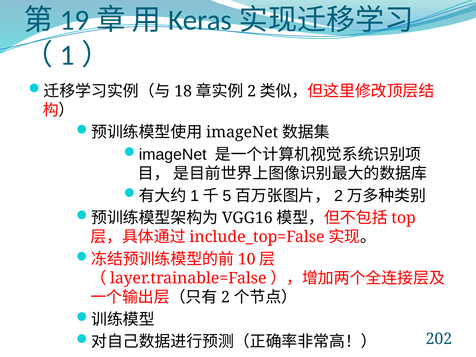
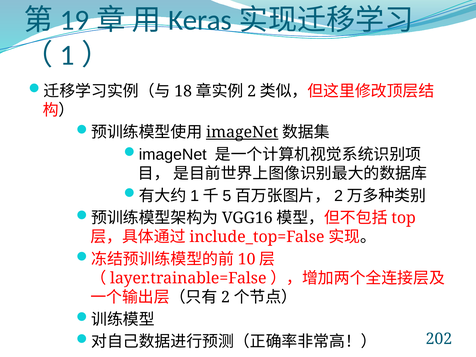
imageNet underline: none -> present
